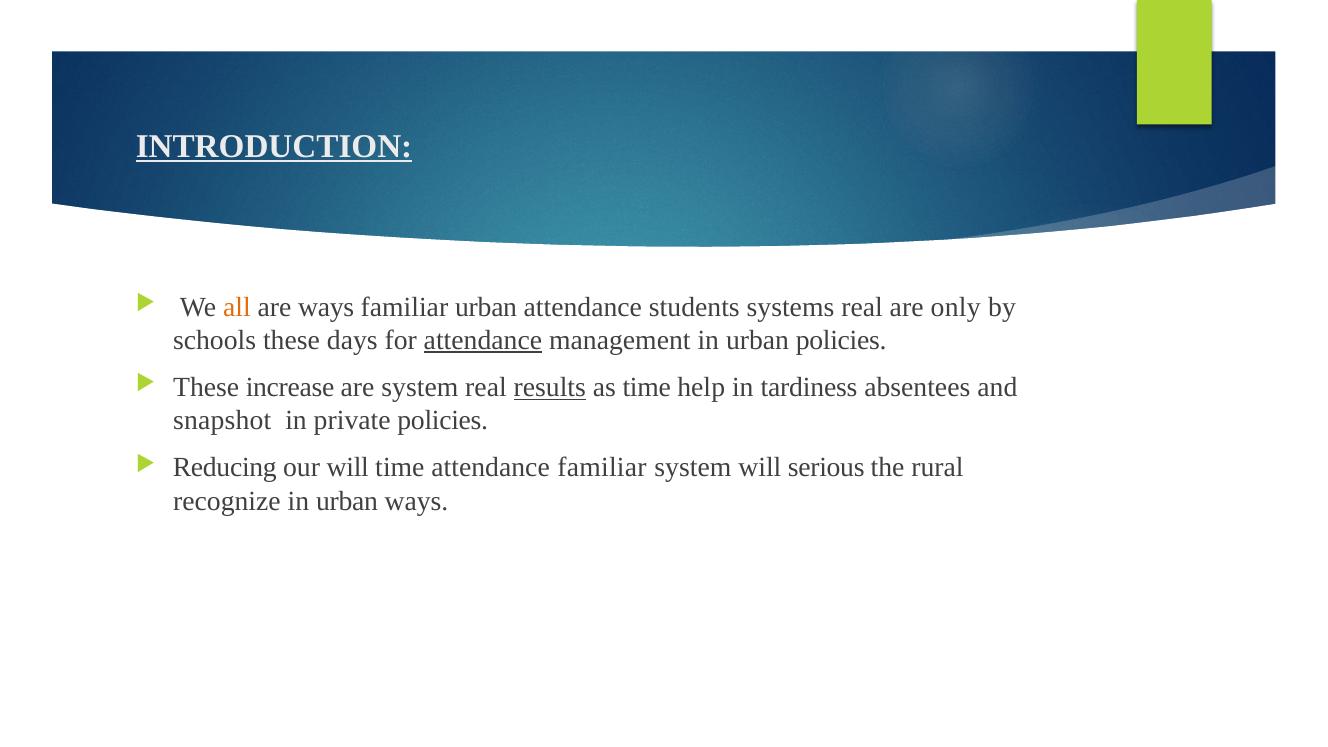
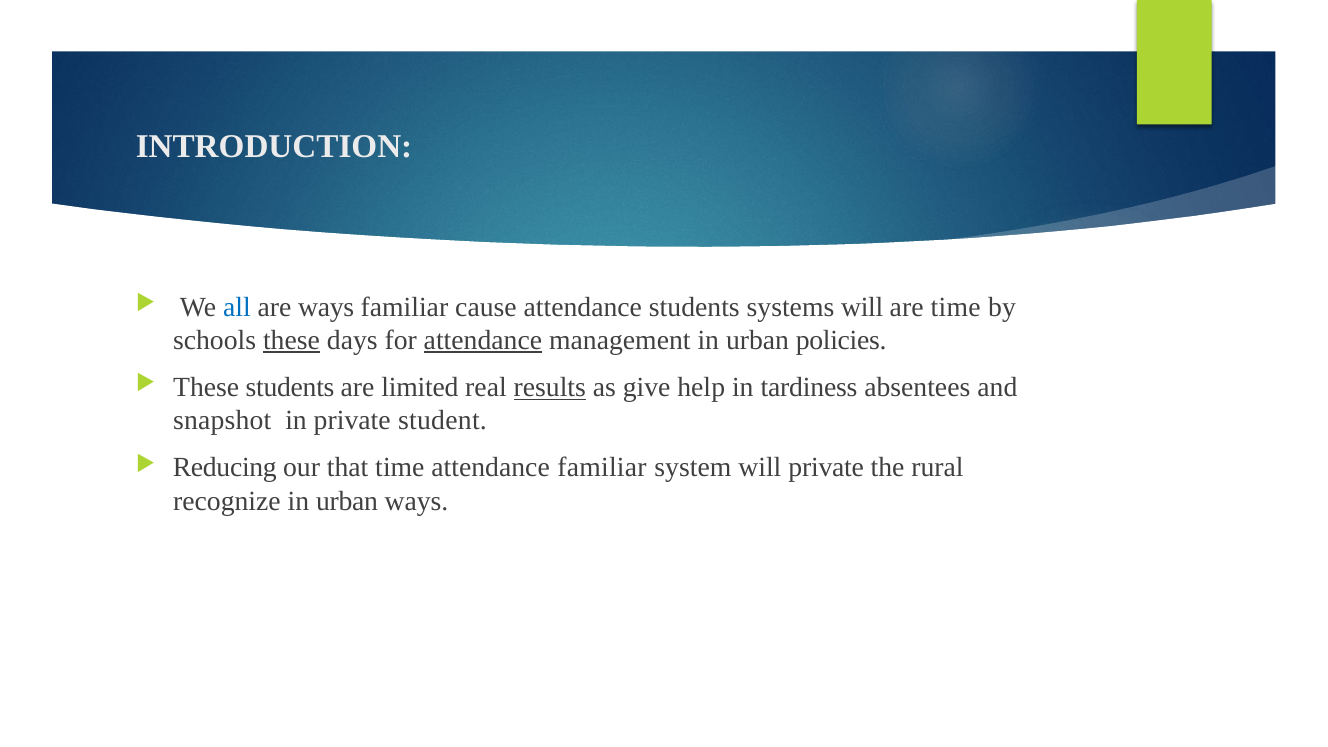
INTRODUCTION underline: present -> none
all colour: orange -> blue
familiar urban: urban -> cause
systems real: real -> will
are only: only -> time
these at (291, 340) underline: none -> present
These increase: increase -> students
are system: system -> limited
as time: time -> give
private policies: policies -> student
our will: will -> that
will serious: serious -> private
